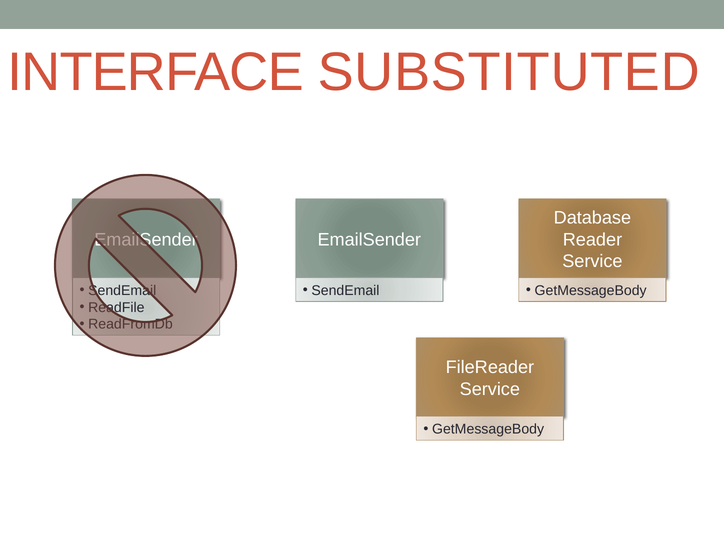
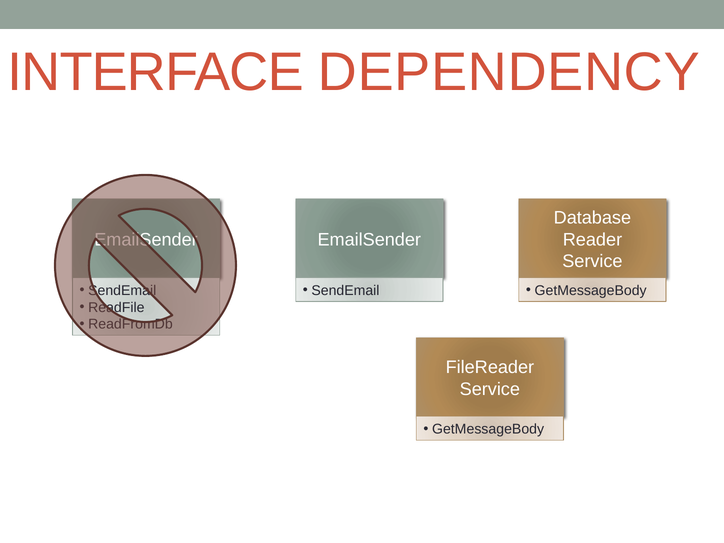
SUBSTITUTED: SUBSTITUTED -> DEPENDENCY
